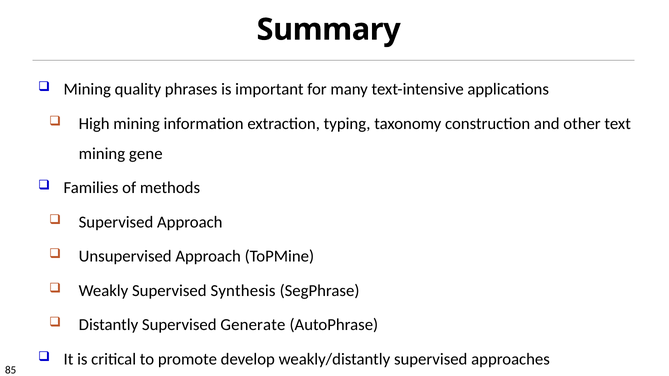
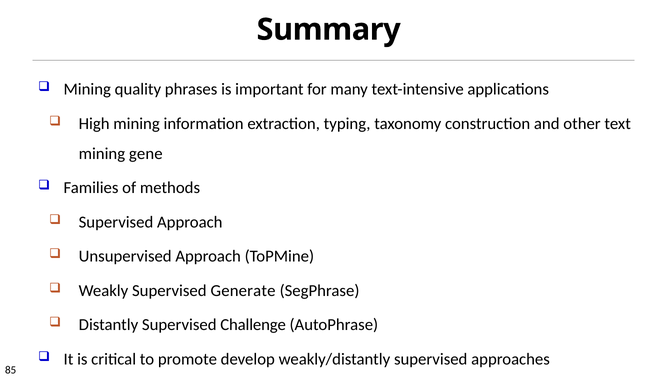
Synthesis: Synthesis -> Generate
Generate: Generate -> Challenge
